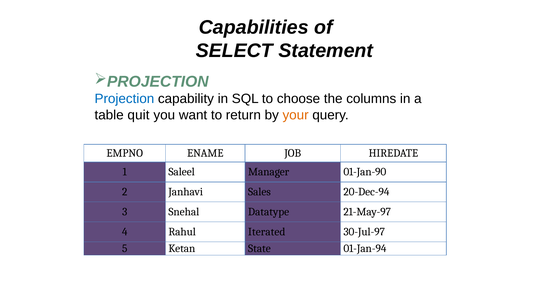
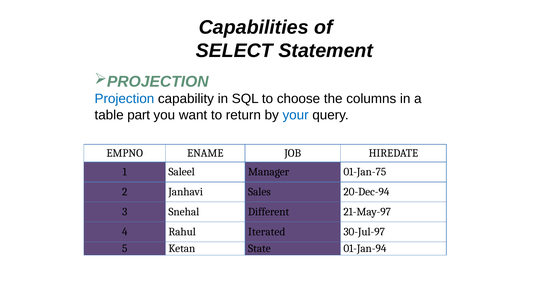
quit: quit -> part
your colour: orange -> blue
01-Jan-90: 01-Jan-90 -> 01-Jan-75
Datatype: Datatype -> Different
